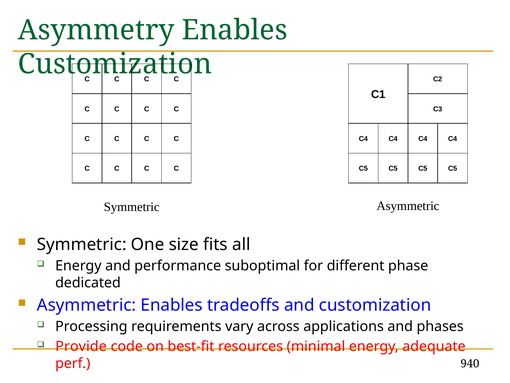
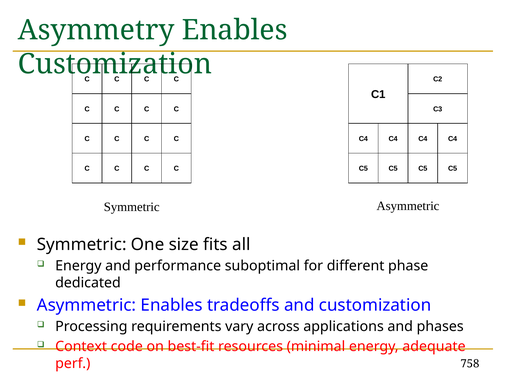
Provide: Provide -> Context
940: 940 -> 758
